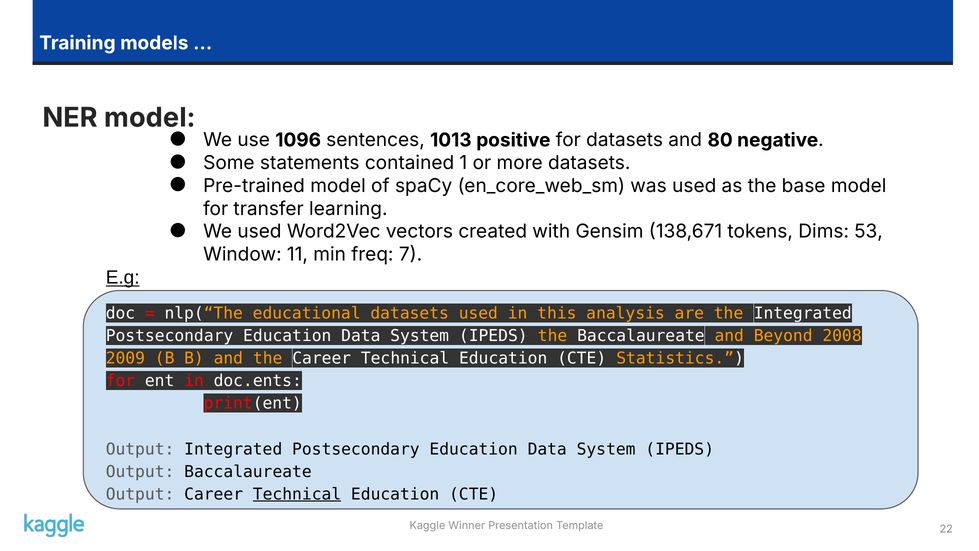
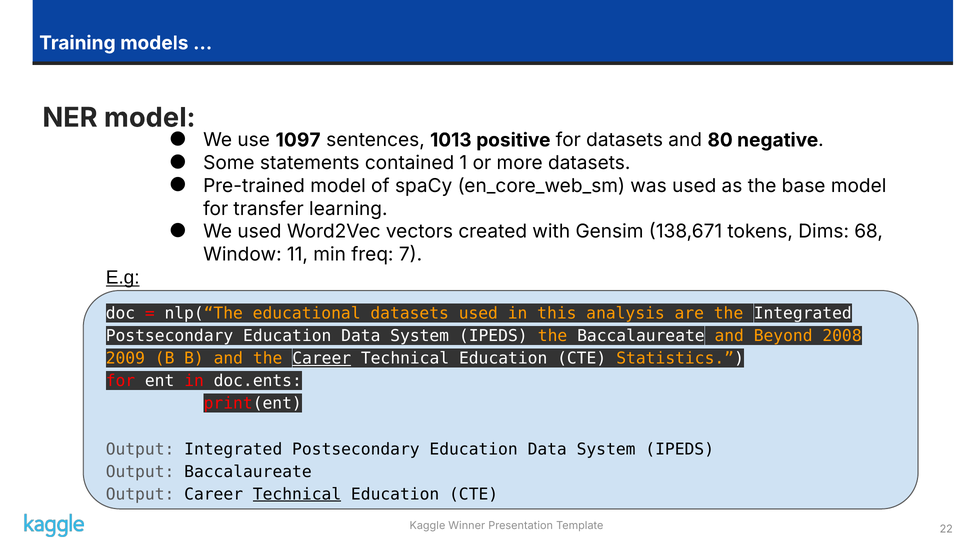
1096: 1096 -> 1097
53: 53 -> 68
Career at (322, 358) underline: none -> present
